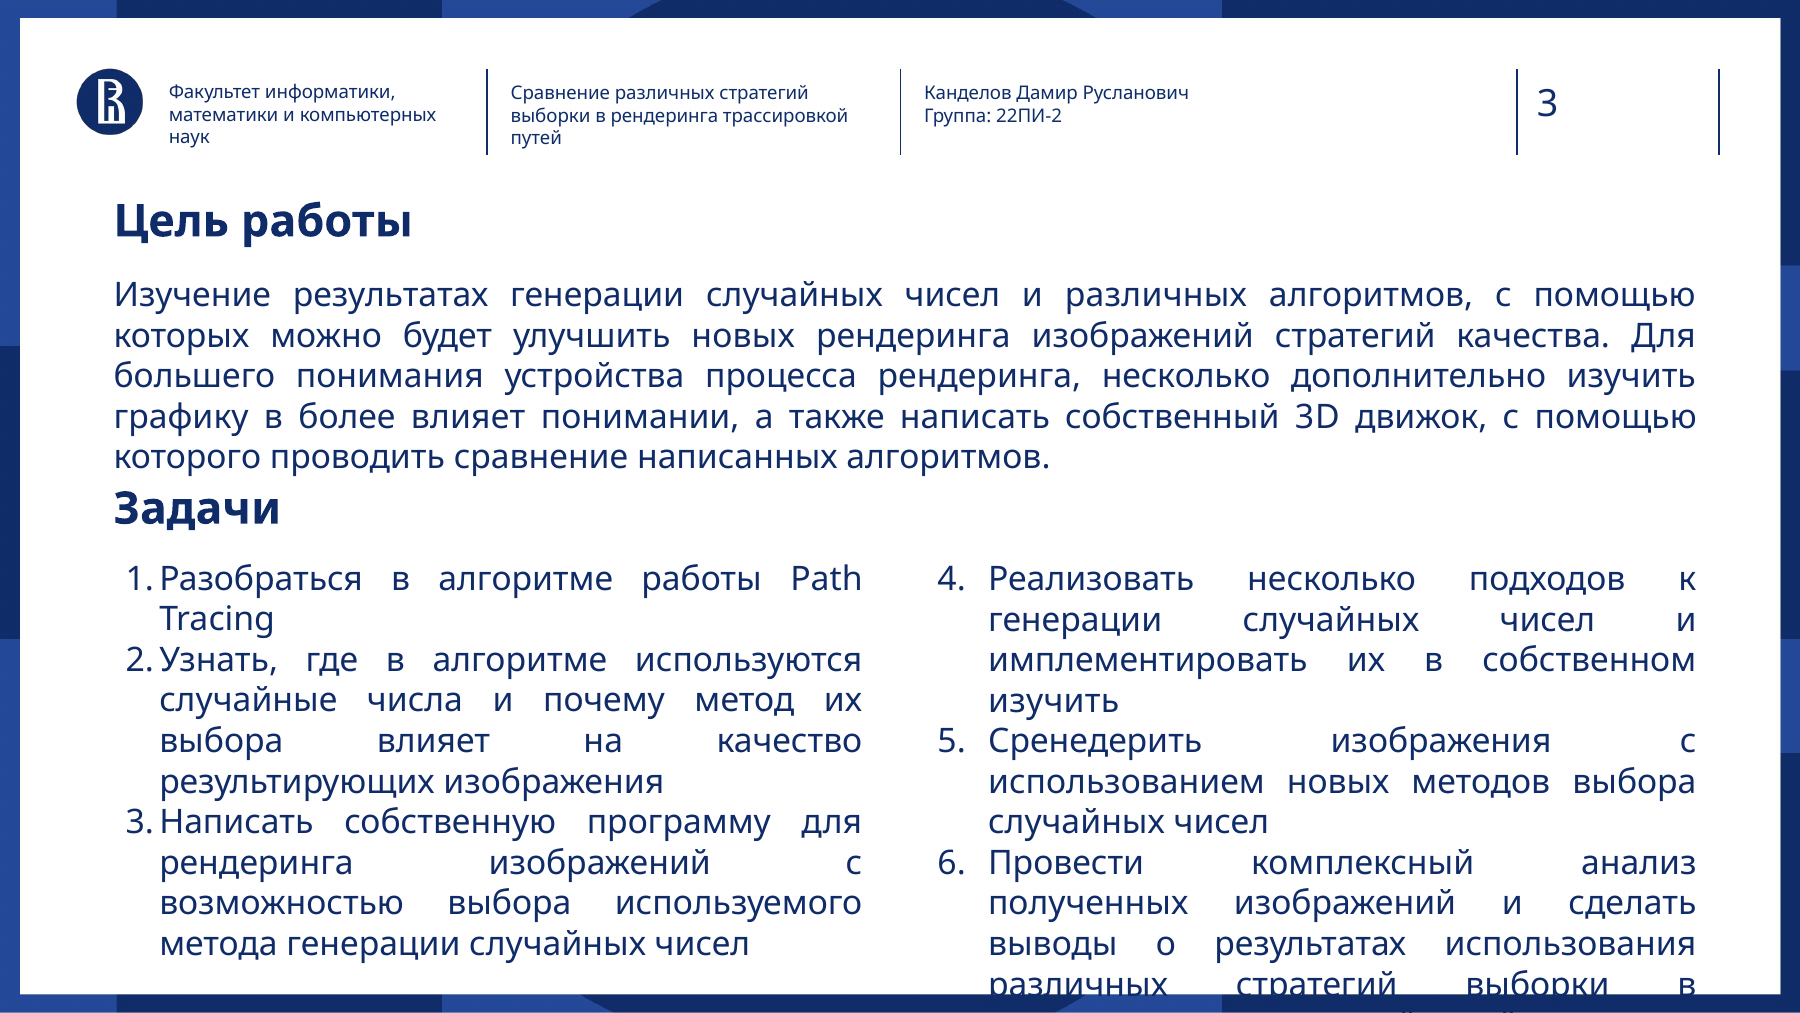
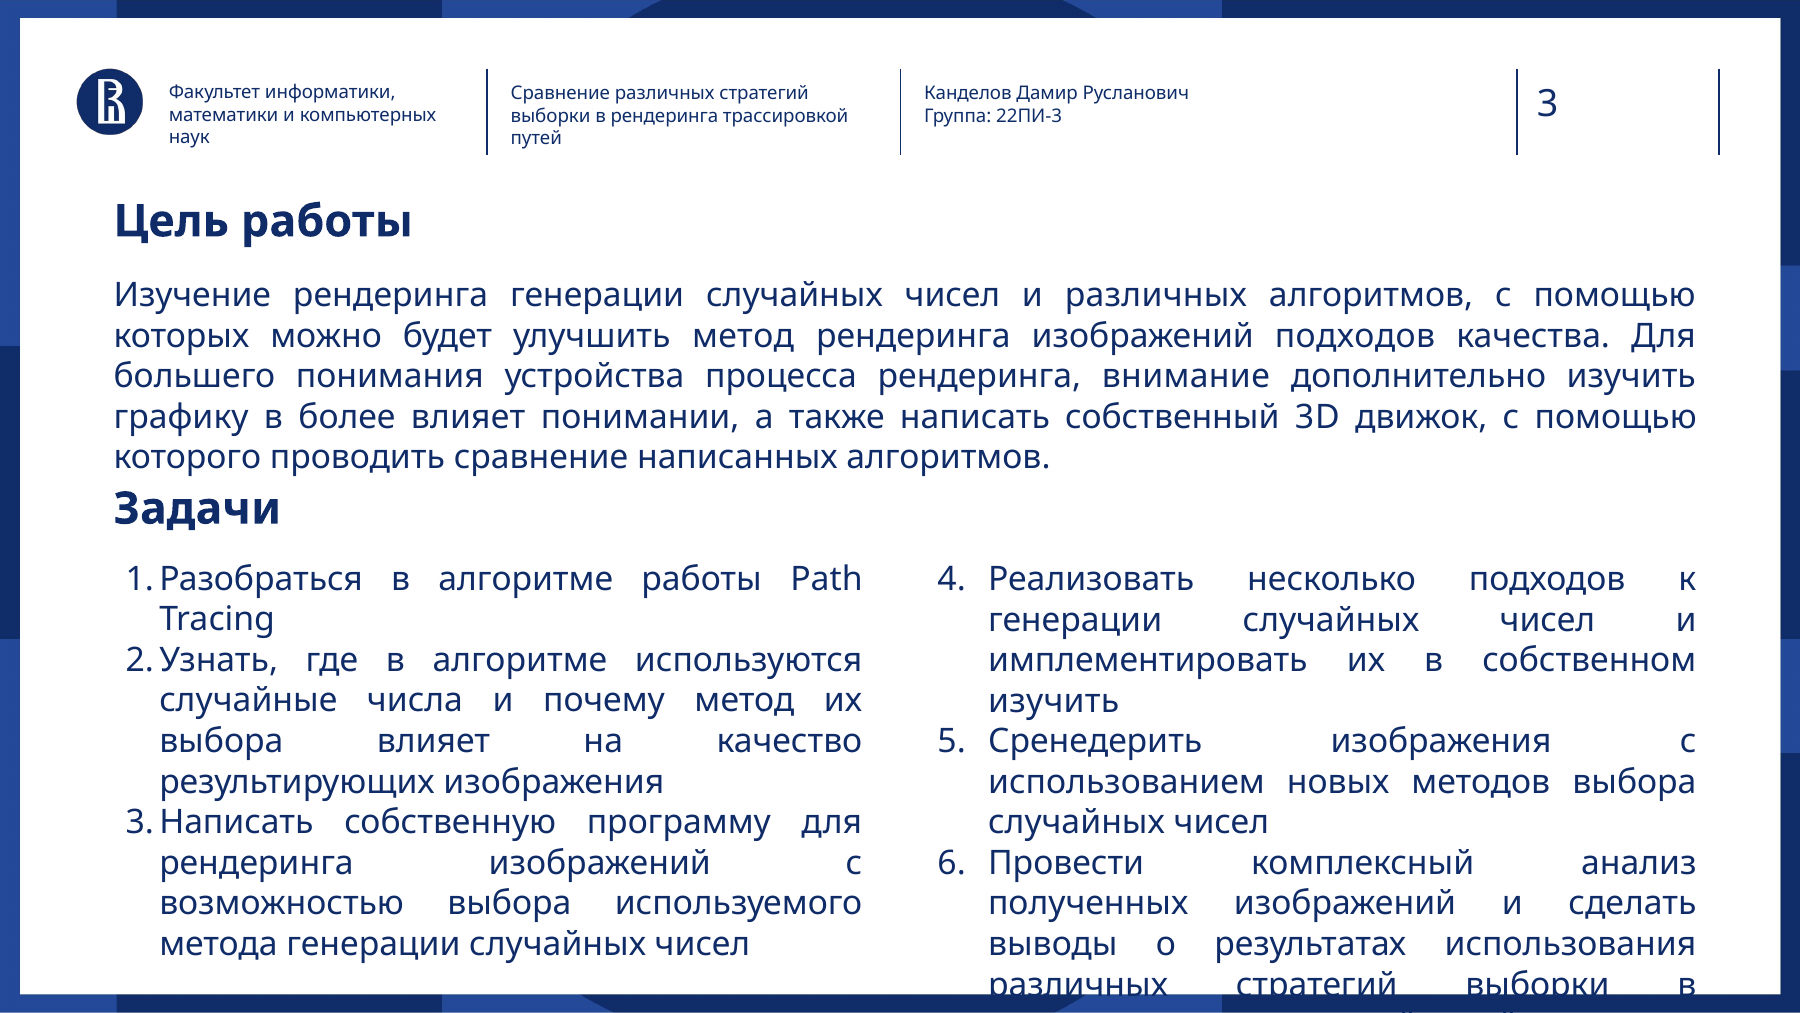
22ПИ-2: 22ПИ-2 -> 22ПИ-3
Изучение результатах: результатах -> рендеринга
улучшить новых: новых -> метод
изображений стратегий: стратегий -> подходов
рендеринга несколько: несколько -> внимание
